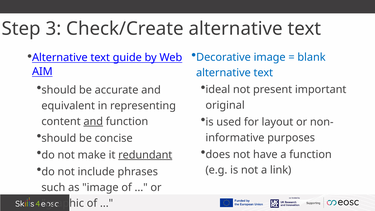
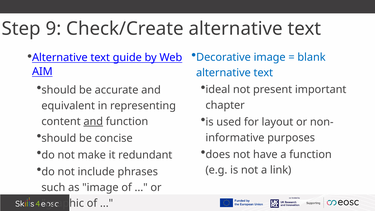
3: 3 -> 9
original: original -> chapter
redundant underline: present -> none
